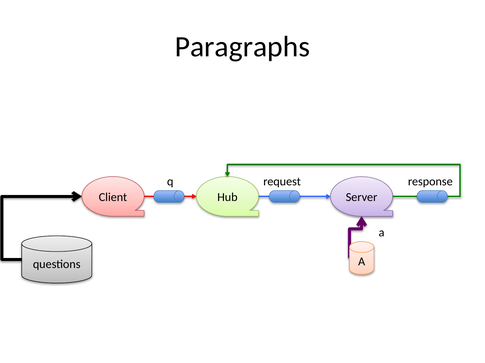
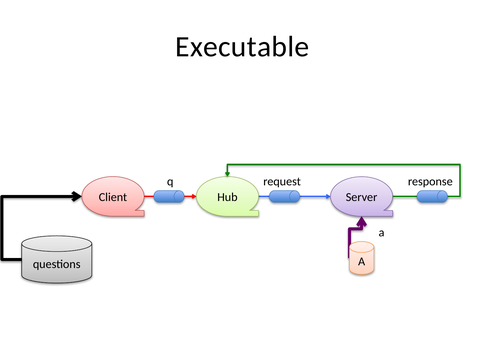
Paragraphs: Paragraphs -> Executable
